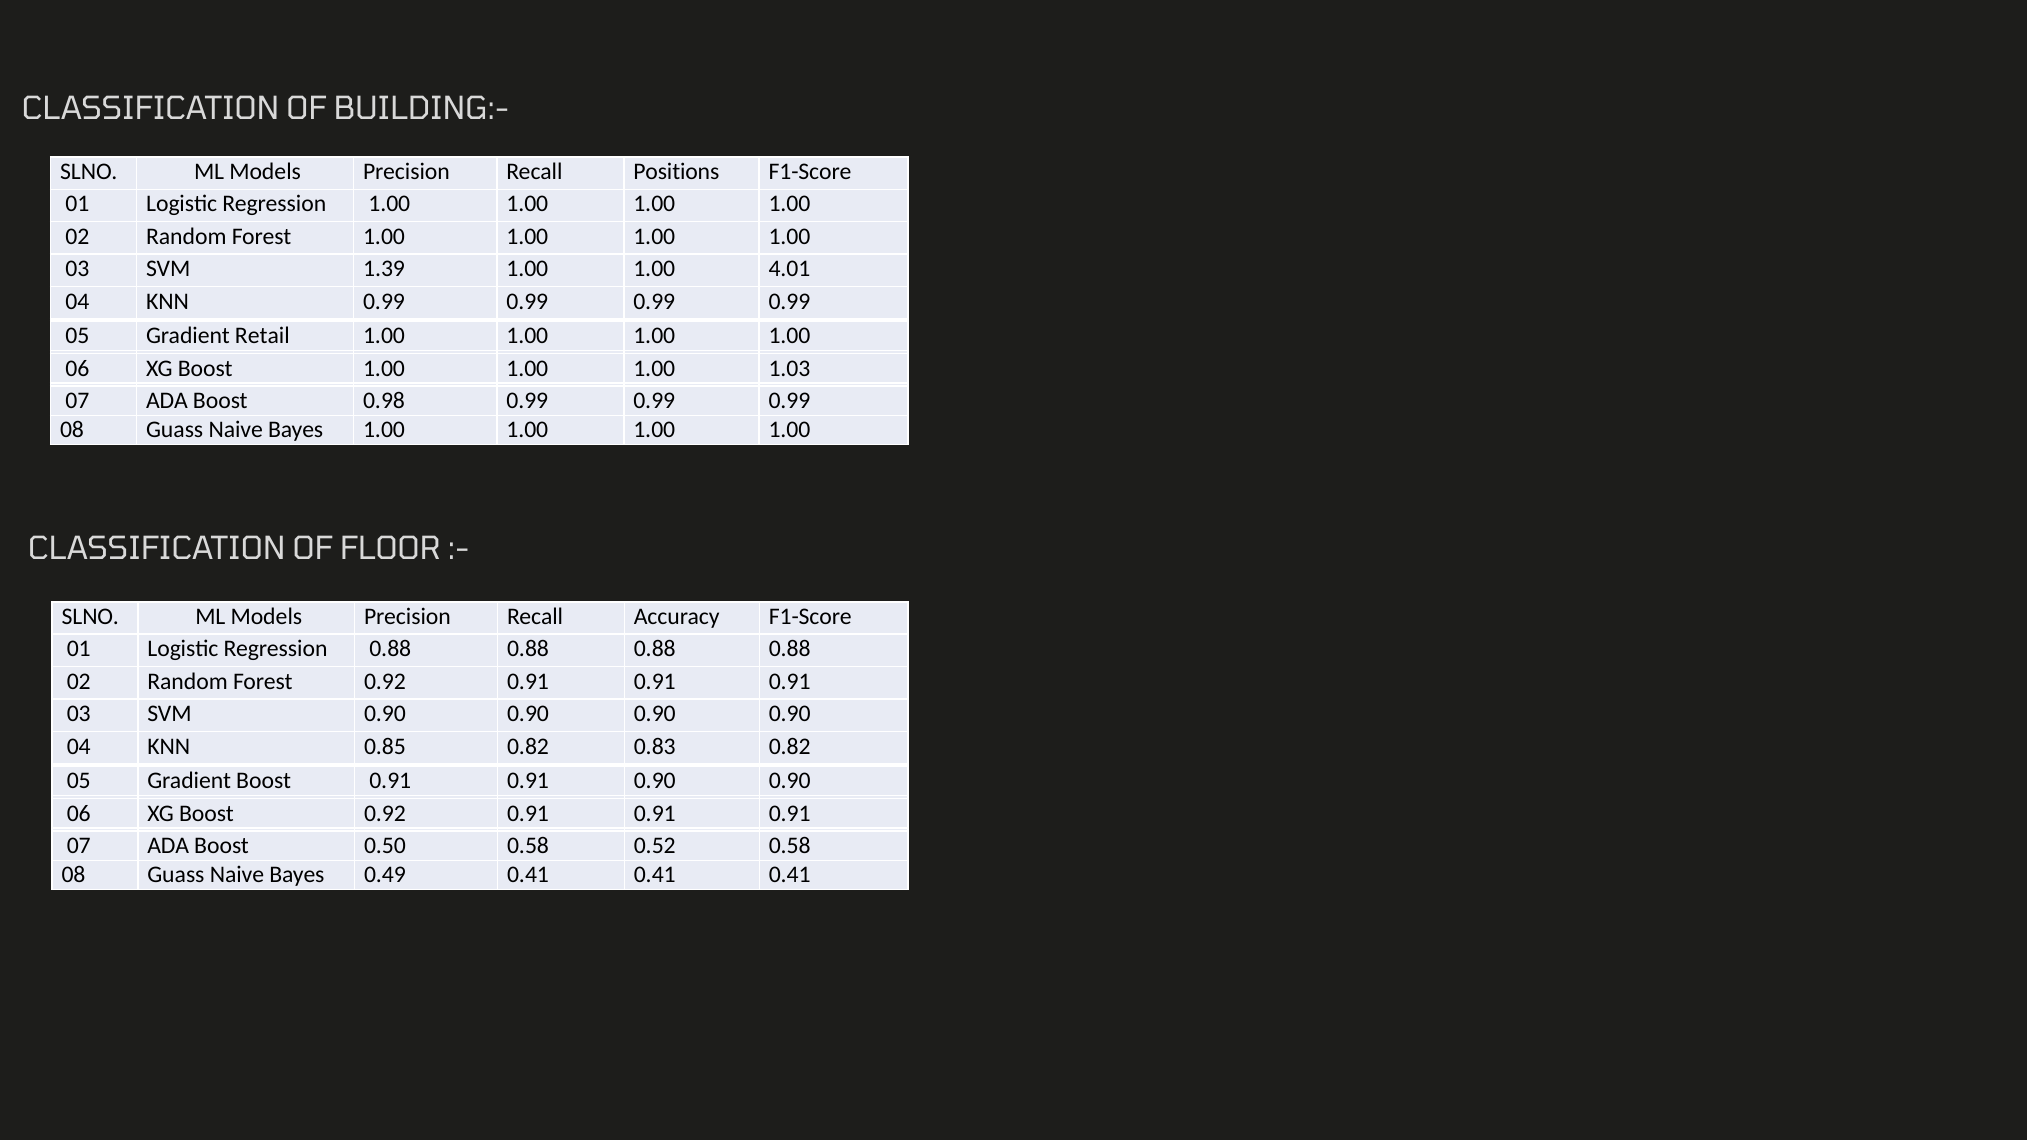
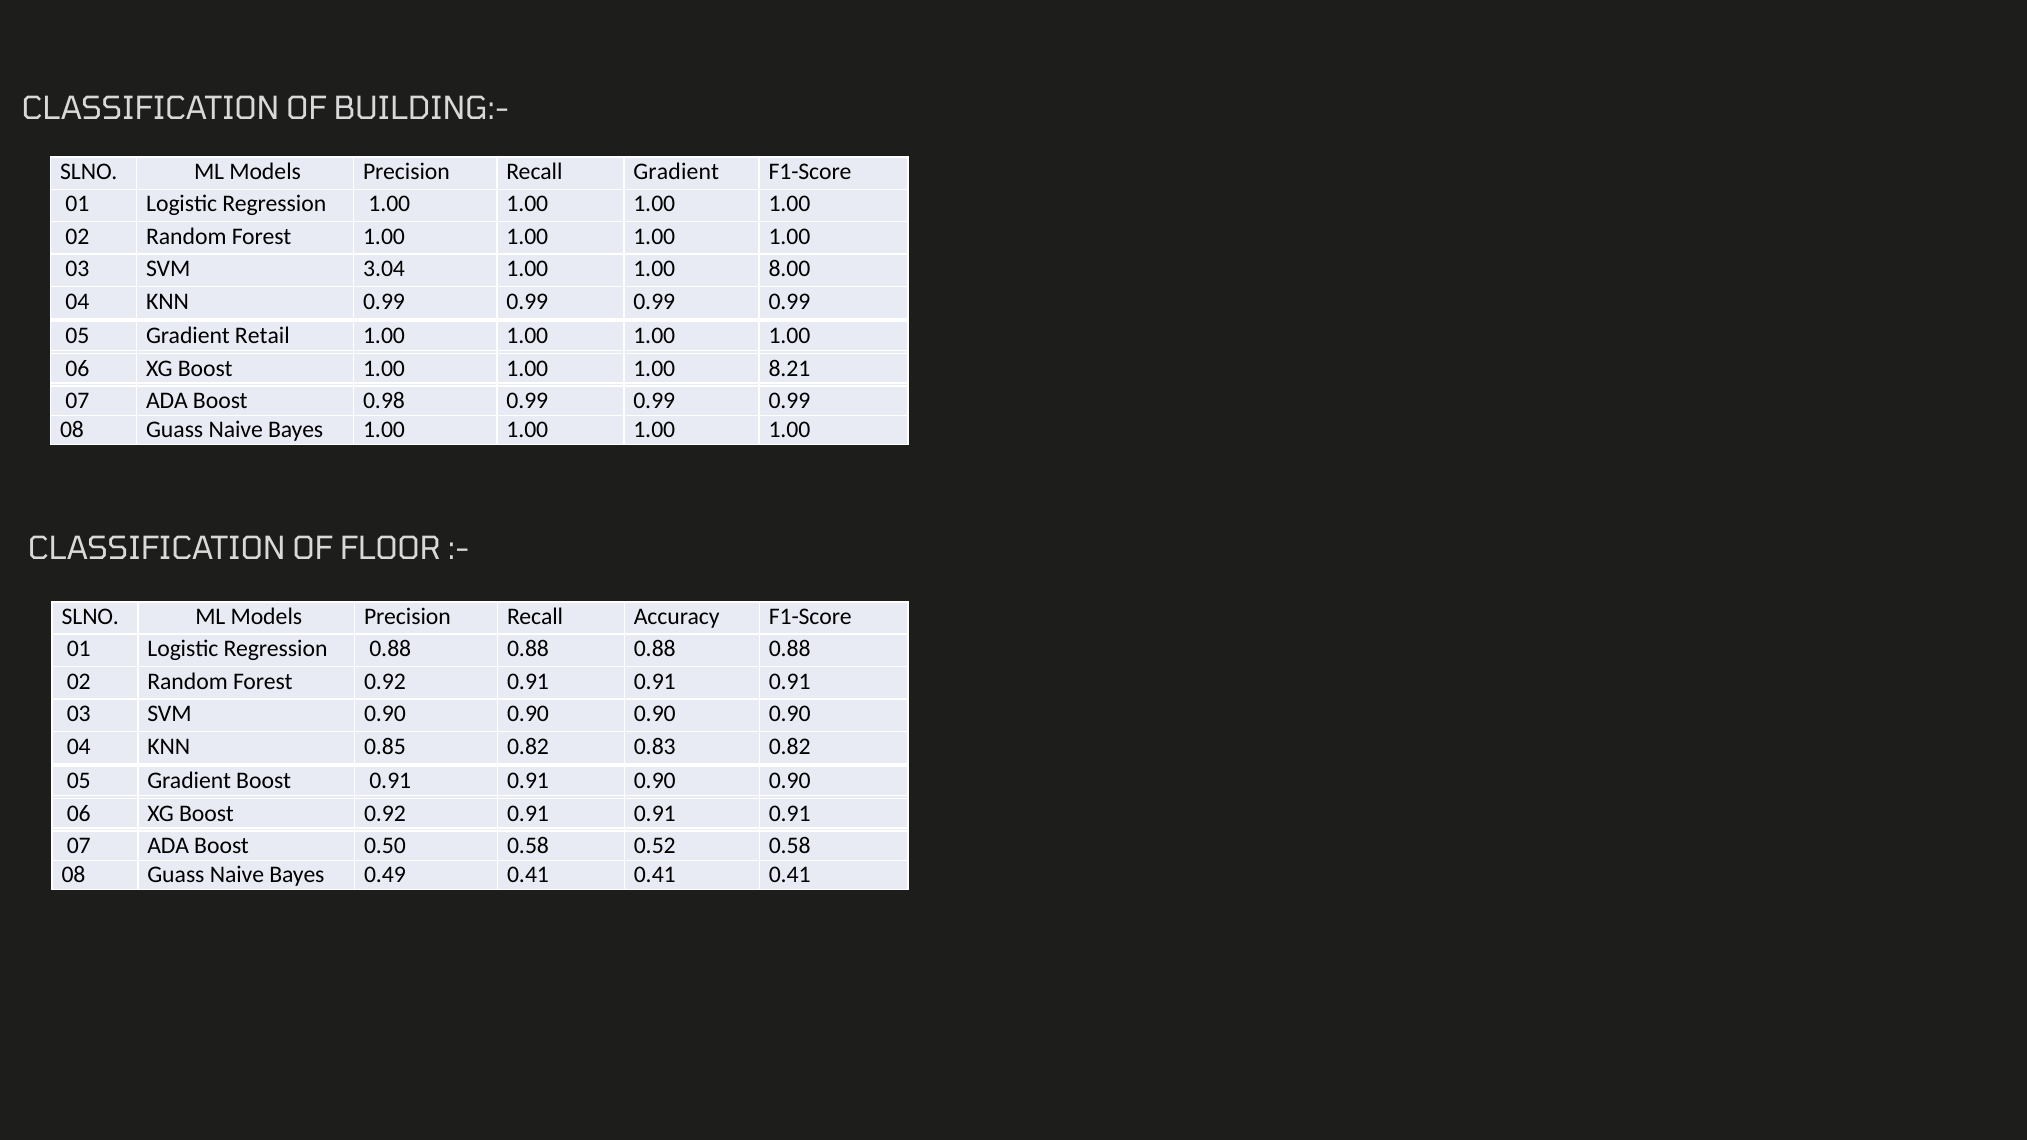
Recall Positions: Positions -> Gradient
1.39: 1.39 -> 3.04
4.01: 4.01 -> 8.00
1.03: 1.03 -> 8.21
